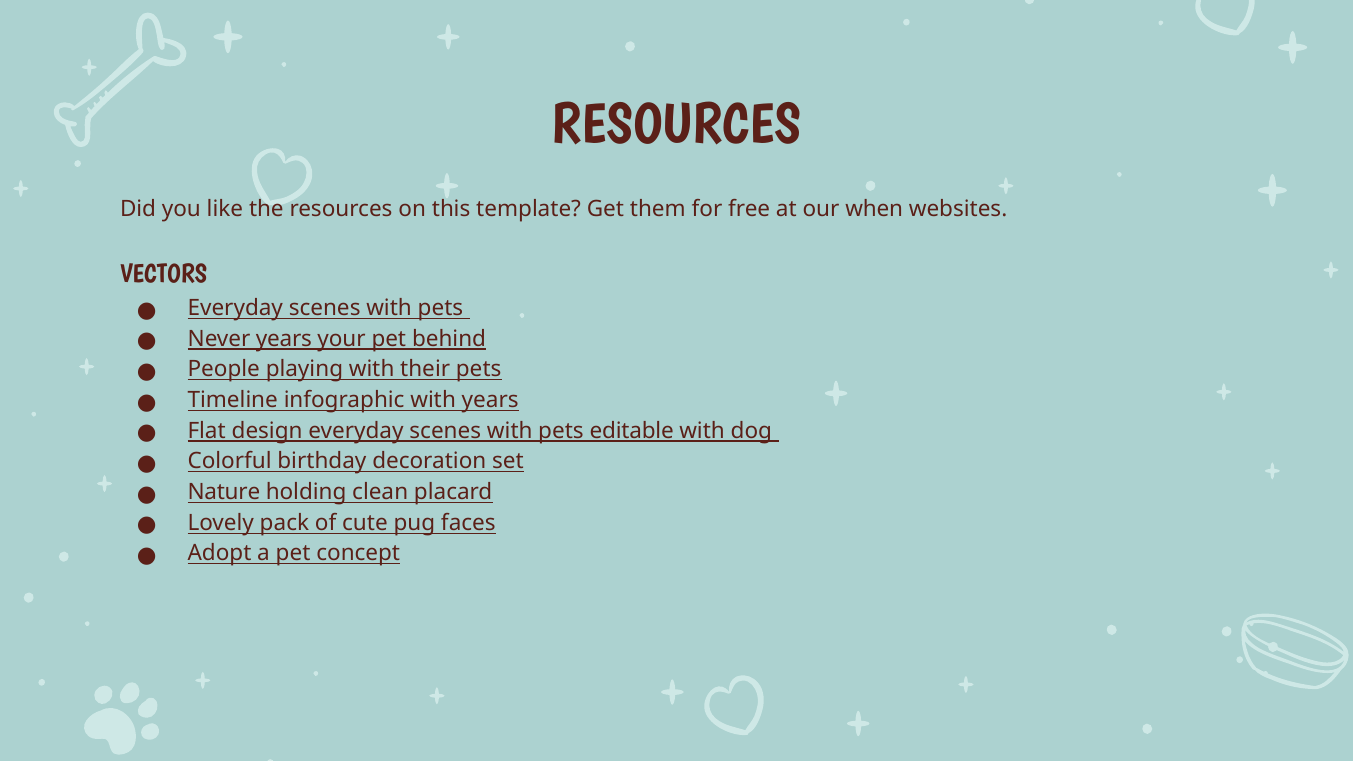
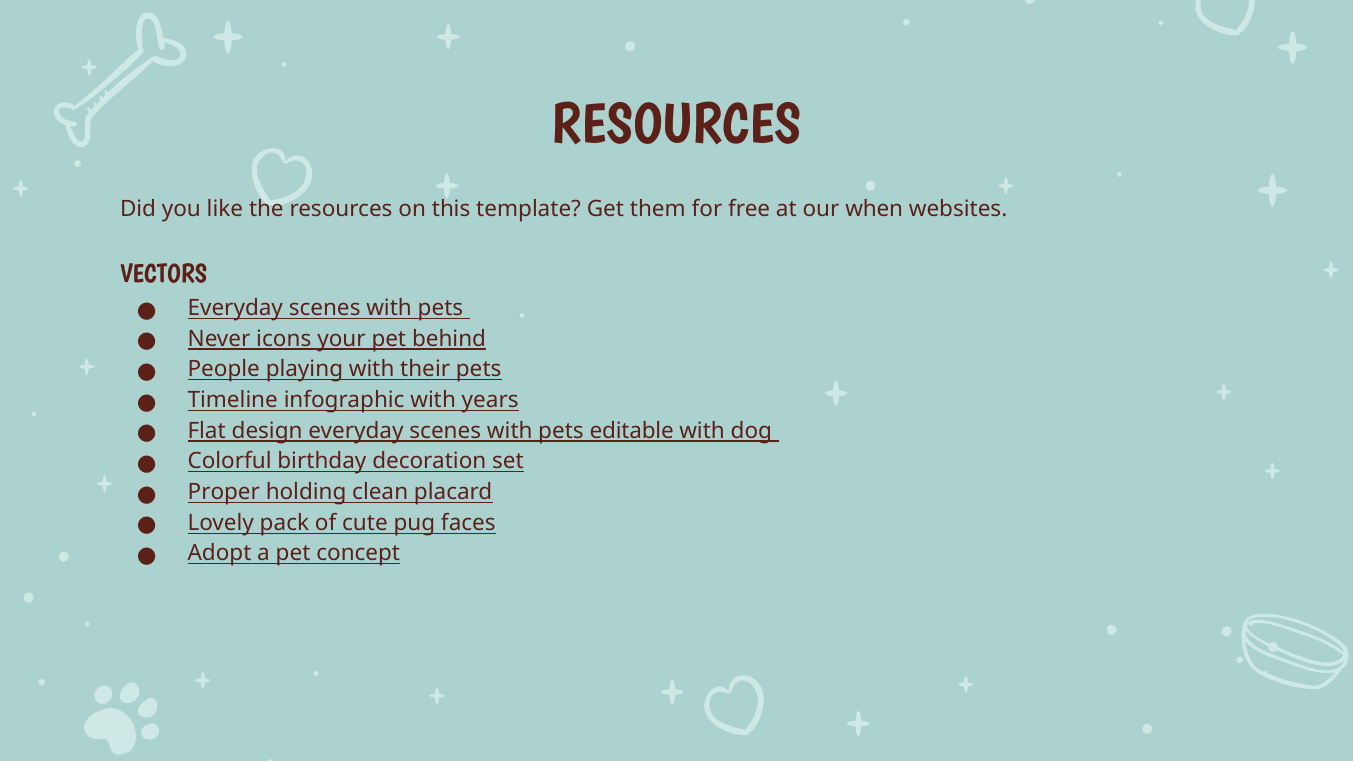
Never years: years -> icons
Nature: Nature -> Proper
